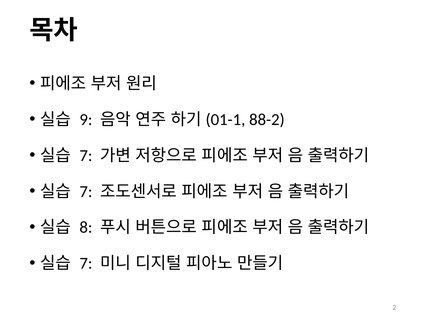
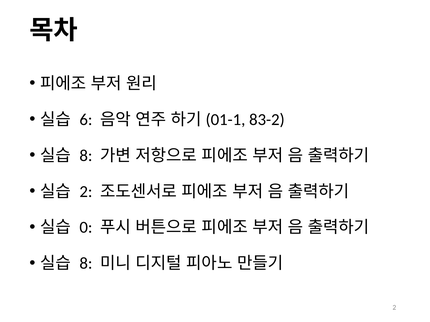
9: 9 -> 6
88-2: 88-2 -> 83-2
7 at (86, 156): 7 -> 8
7 at (86, 192): 7 -> 2
8: 8 -> 0
7 at (86, 264): 7 -> 8
